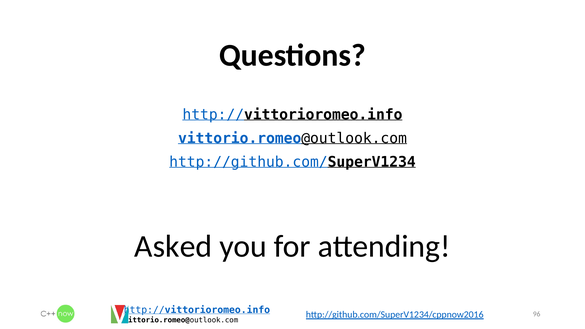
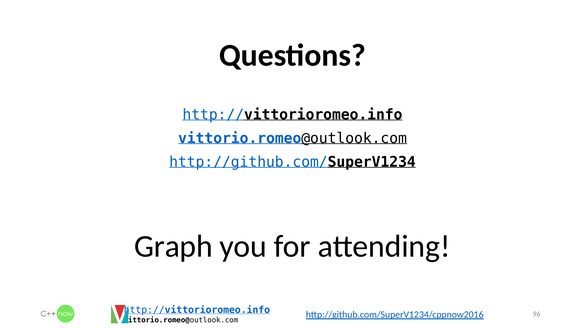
Asked: Asked -> Graph
